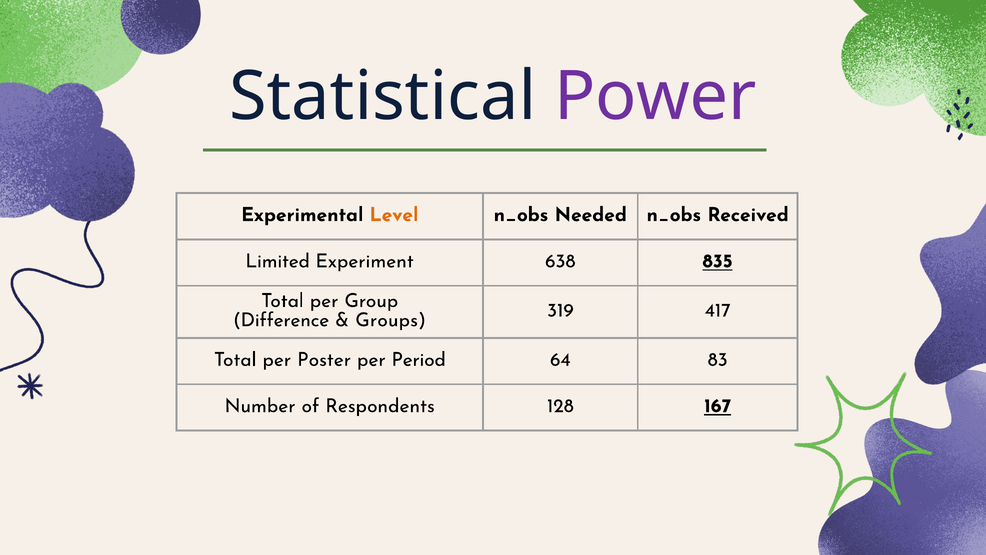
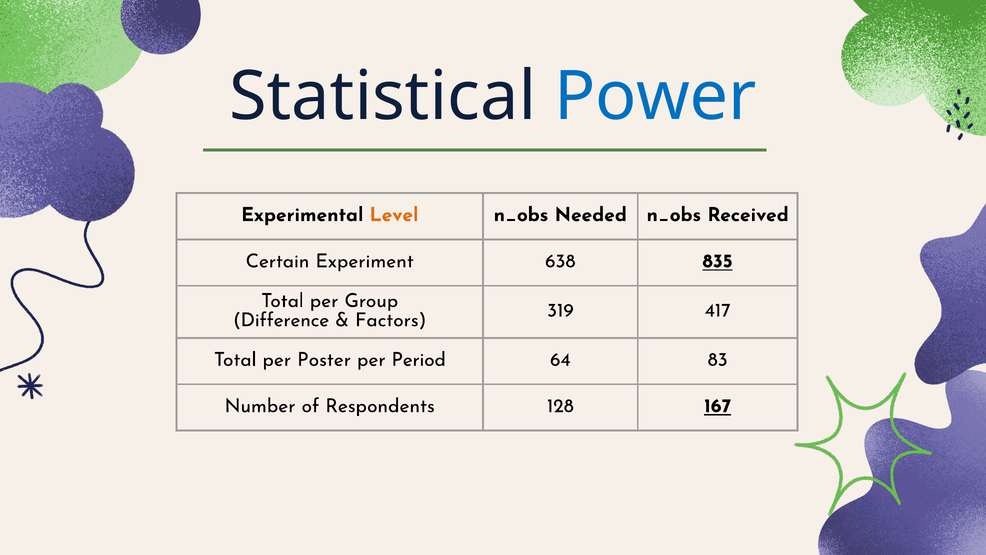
Power colour: purple -> blue
Limited: Limited -> Certain
Groups: Groups -> Factors
